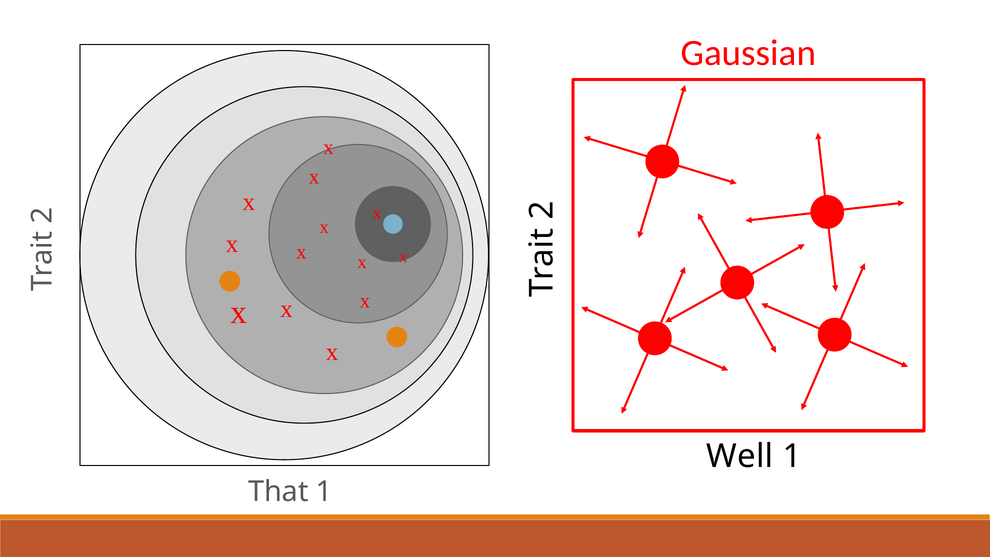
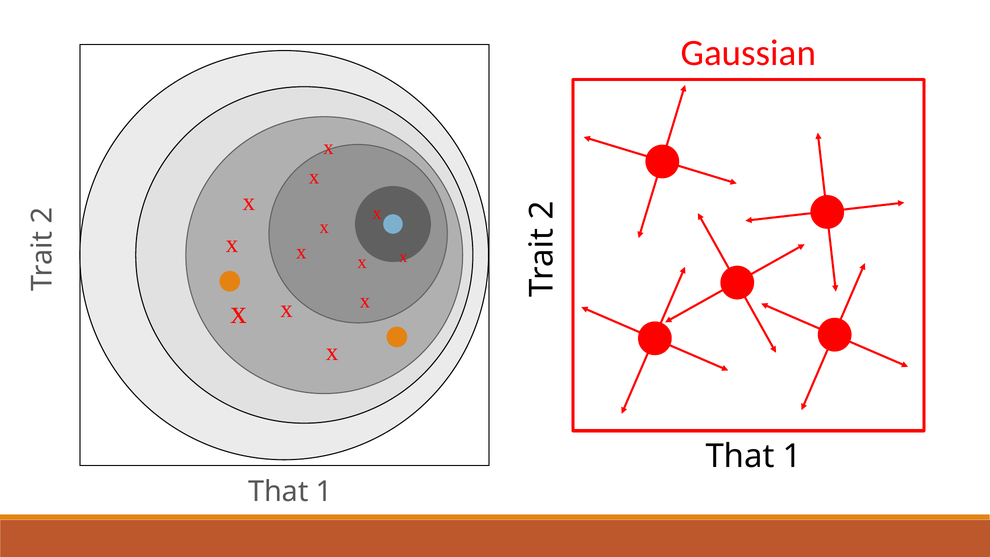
Well at (740, 456): Well -> That
